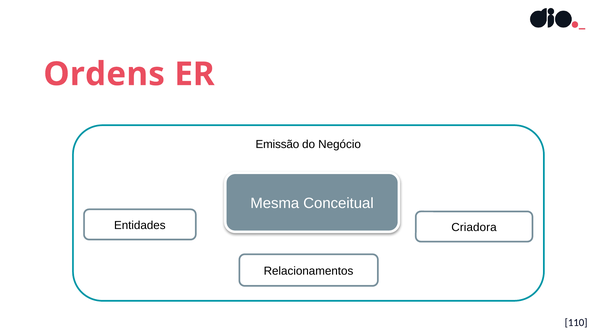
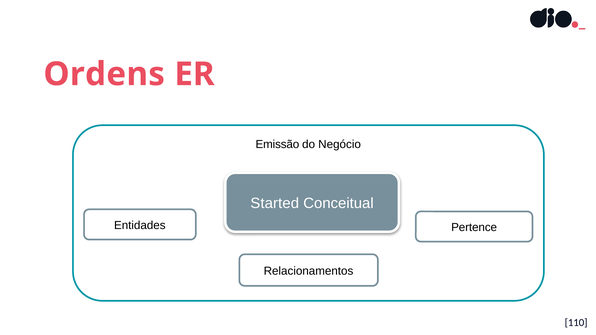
Mesma: Mesma -> Started
Criadora: Criadora -> Pertence
